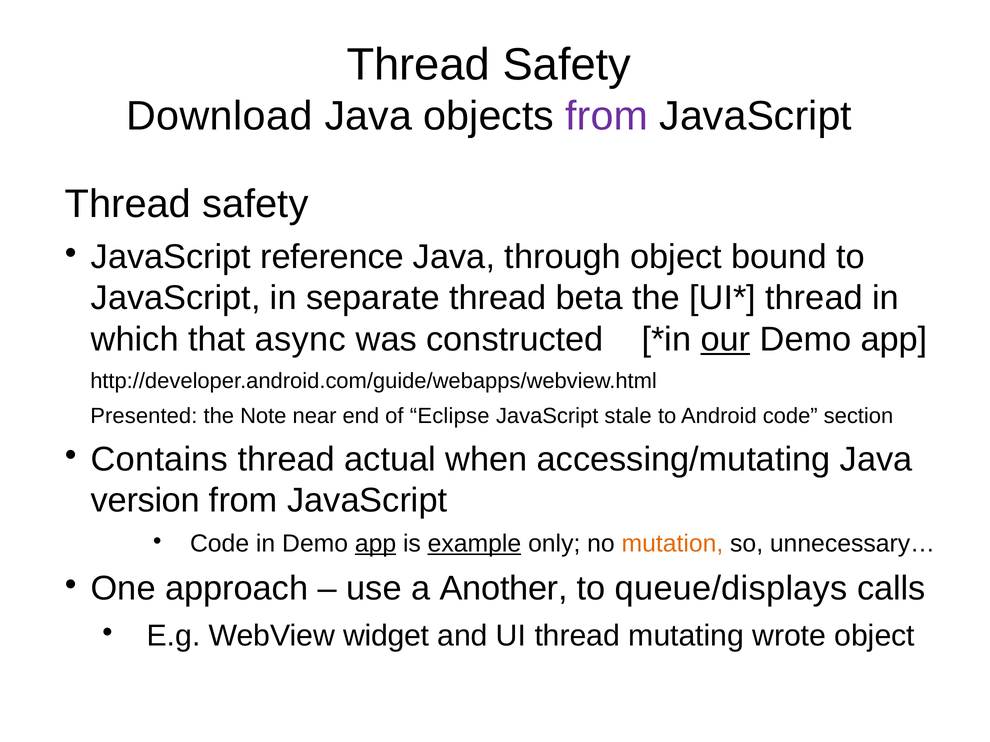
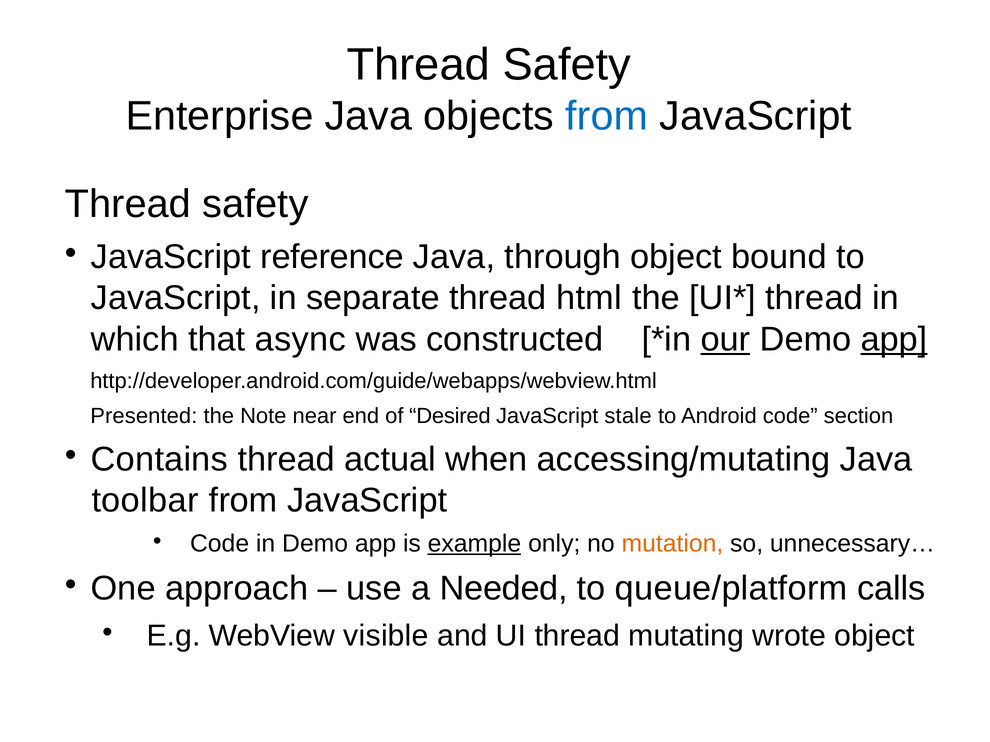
Download: Download -> Enterprise
from at (607, 116) colour: purple -> blue
beta: beta -> html
app at (894, 340) underline: none -> present
Eclipse: Eclipse -> Desired
version: version -> toolbar
app at (376, 544) underline: present -> none
Another: Another -> Needed
queue/displays: queue/displays -> queue/platform
widget: widget -> visible
